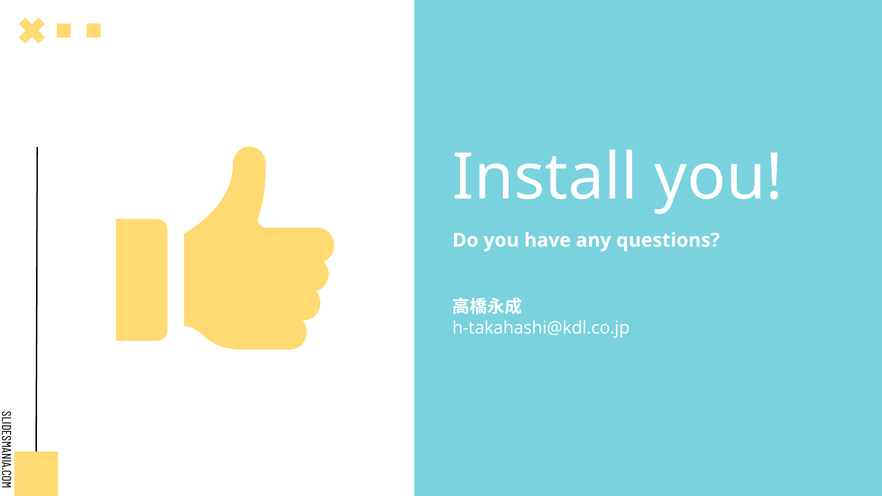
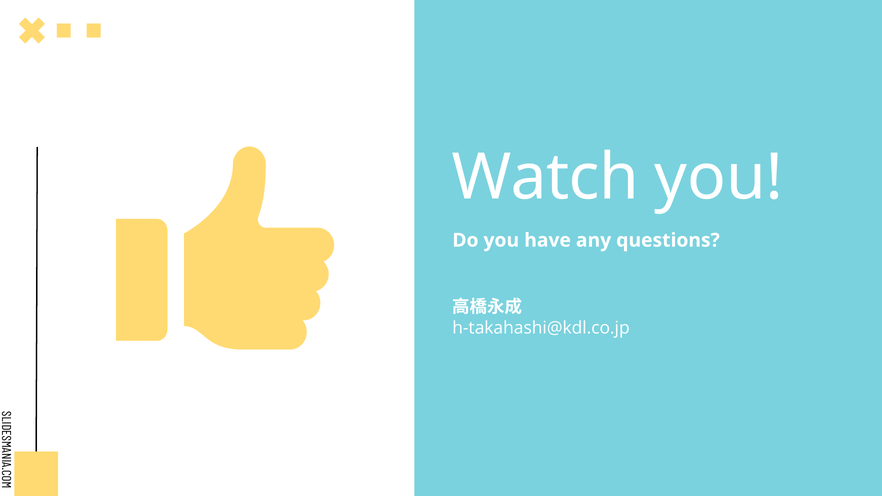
Install: Install -> Watch
